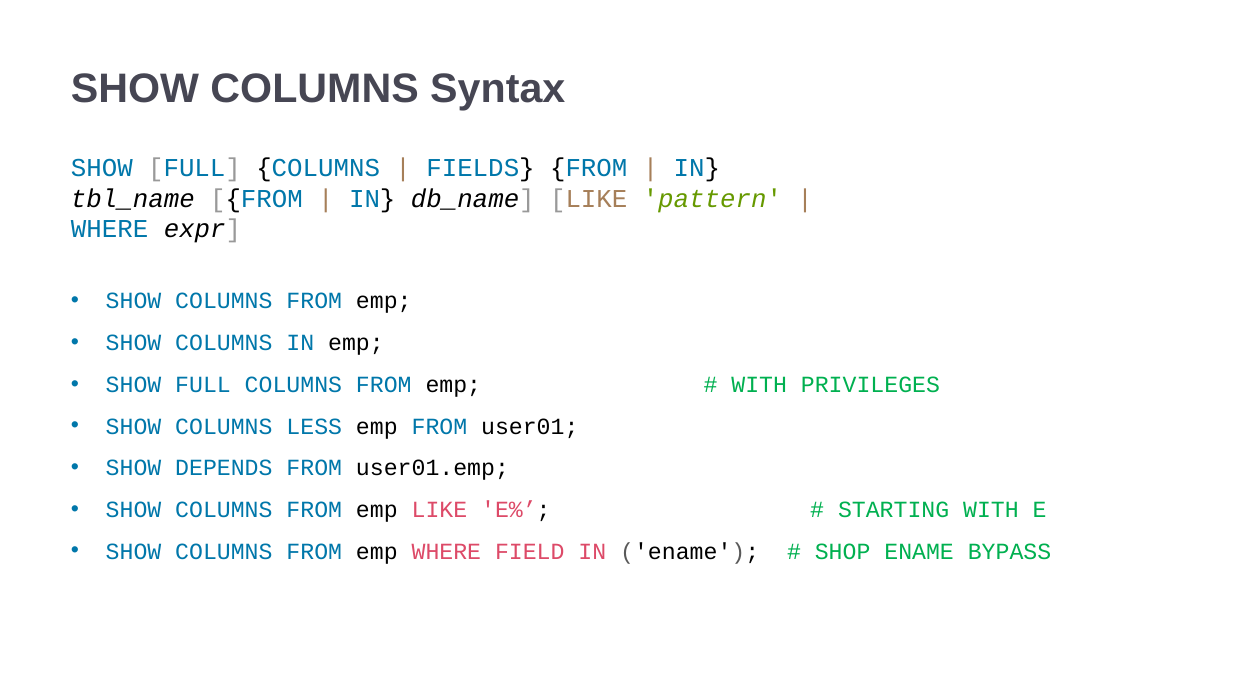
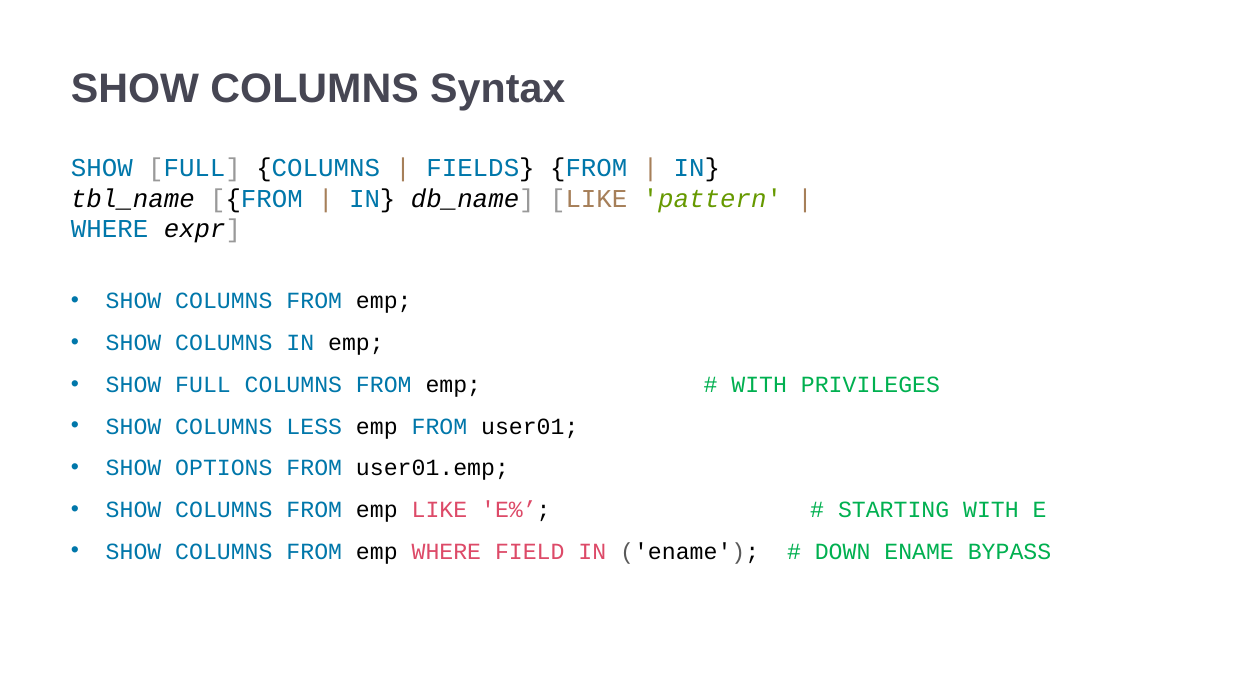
DEPENDS: DEPENDS -> OPTIONS
SHOP: SHOP -> DOWN
